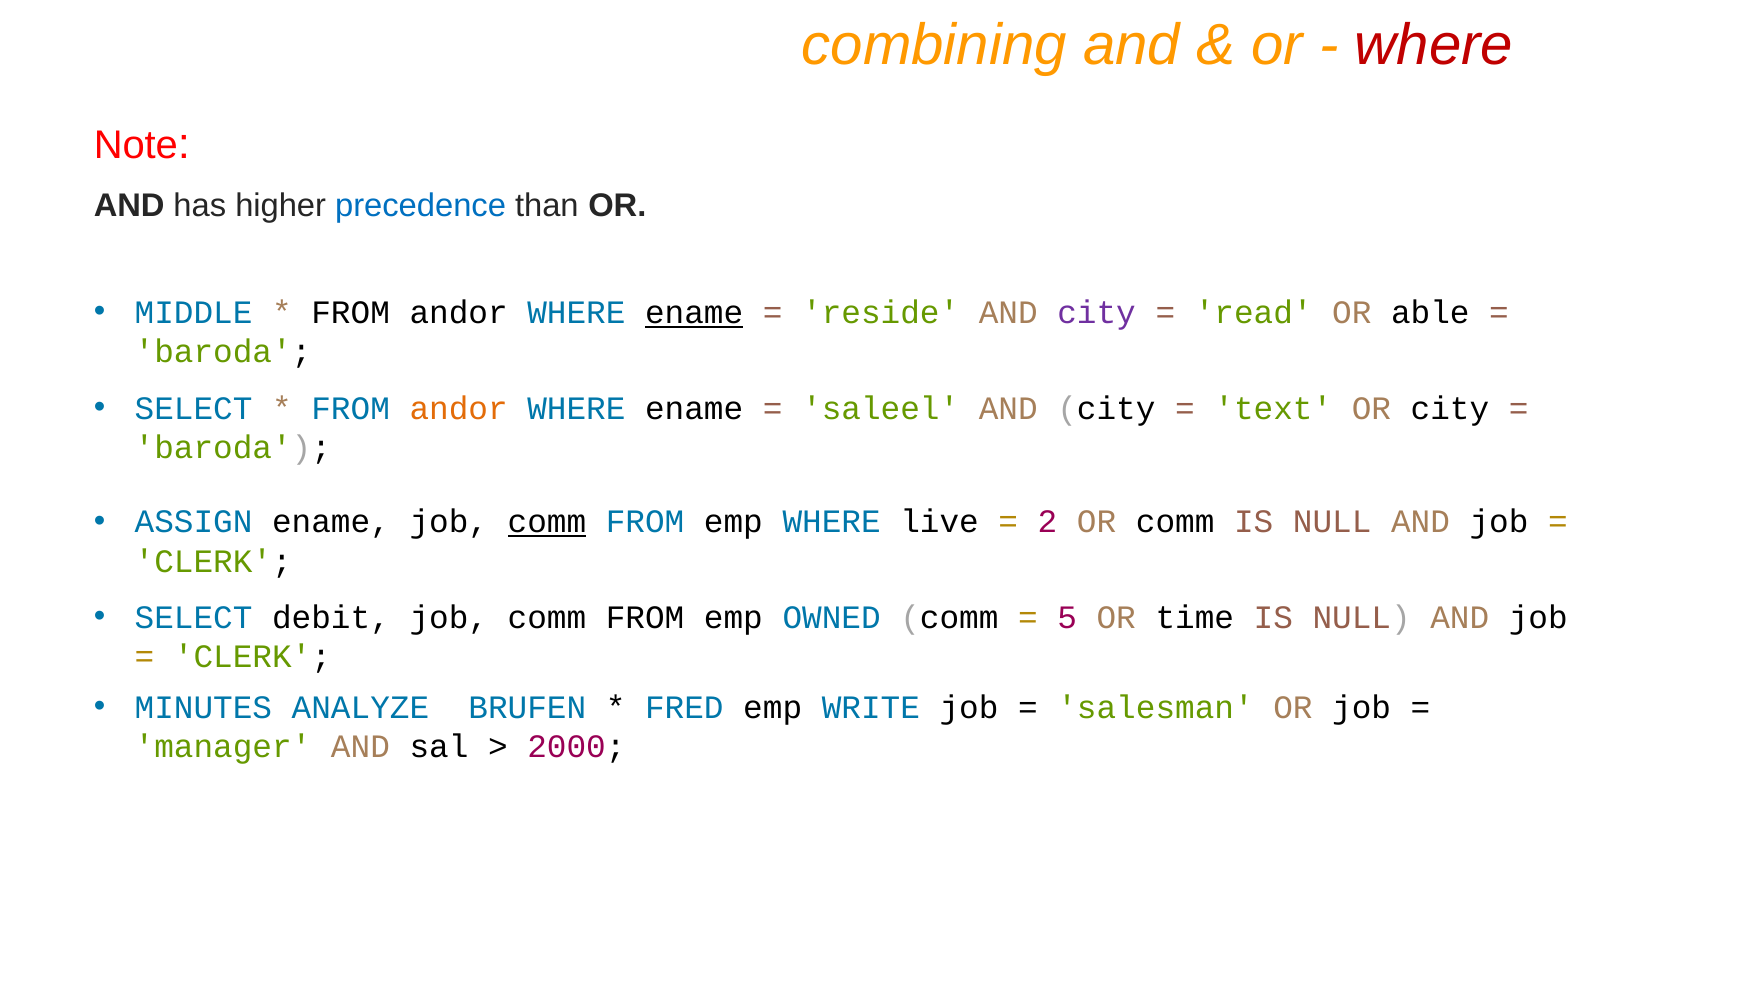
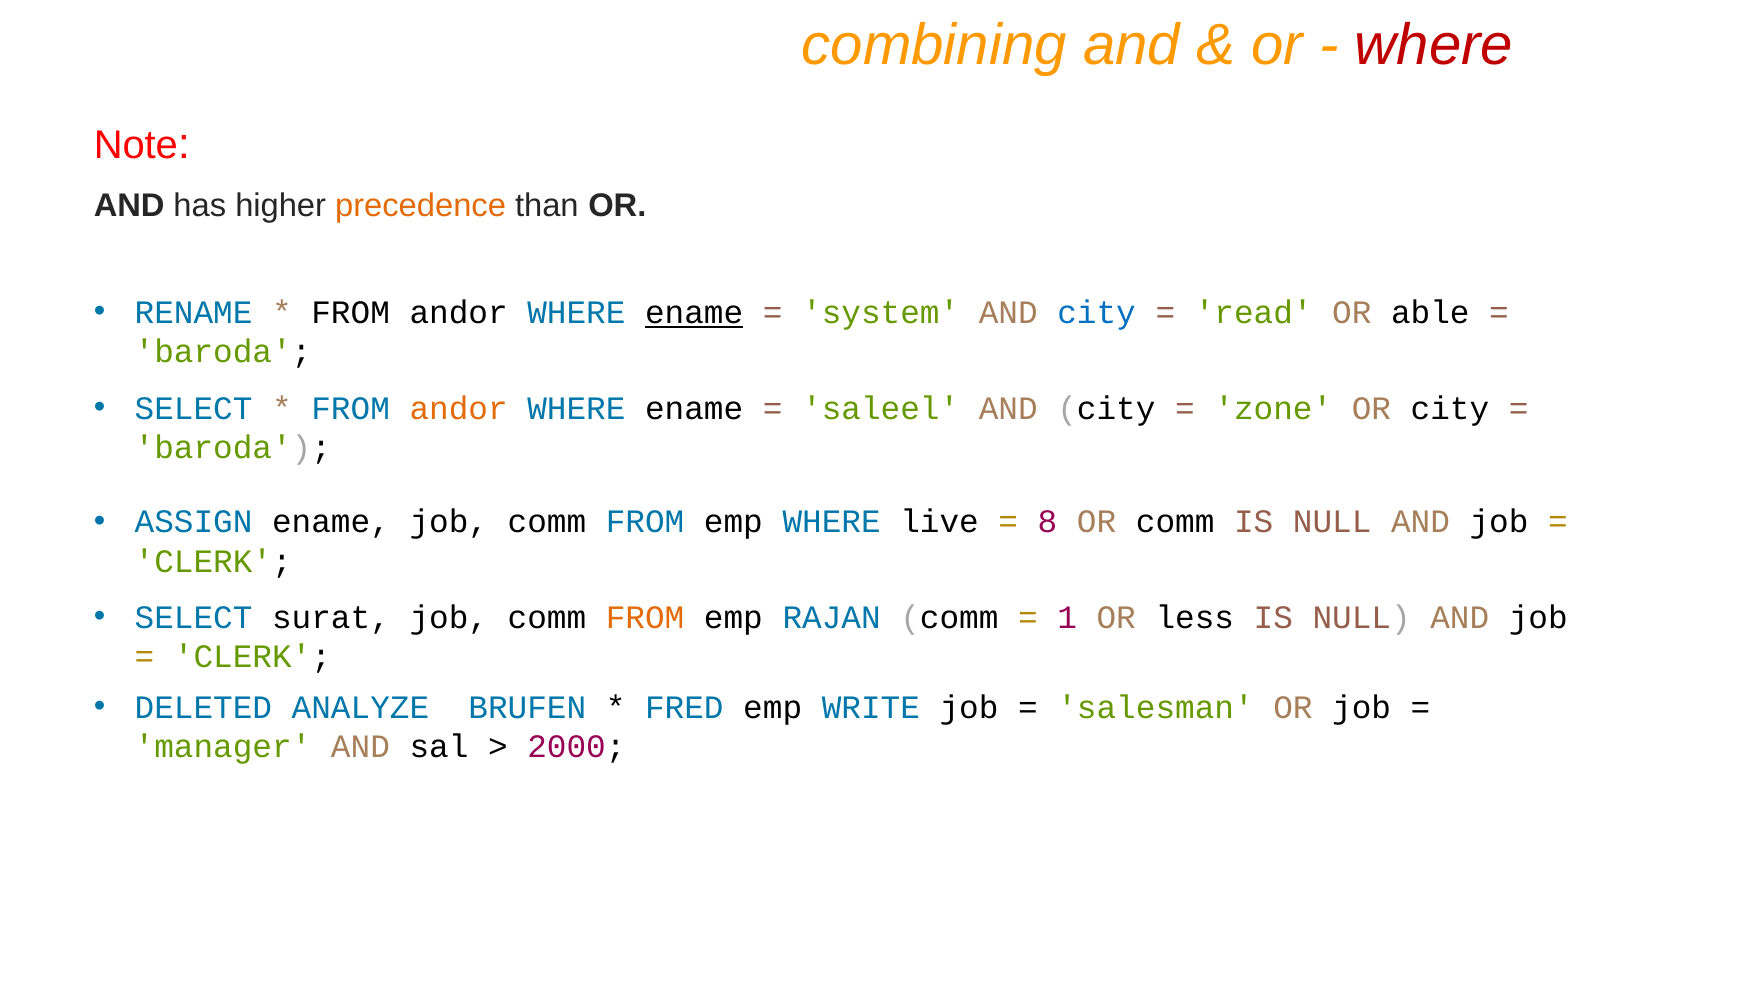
precedence colour: blue -> orange
MIDDLE: MIDDLE -> RENAME
reside: reside -> system
city at (1097, 313) colour: purple -> blue
text: text -> zone
comm at (547, 522) underline: present -> none
2: 2 -> 8
debit: debit -> surat
FROM at (645, 618) colour: black -> orange
OWNED: OWNED -> RAJAN
5: 5 -> 1
time: time -> less
MINUTES: MINUTES -> DELETED
